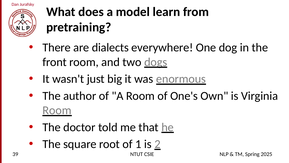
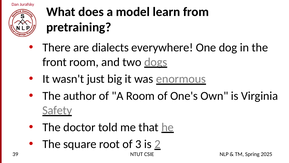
Room at (57, 110): Room -> Safety
1: 1 -> 3
